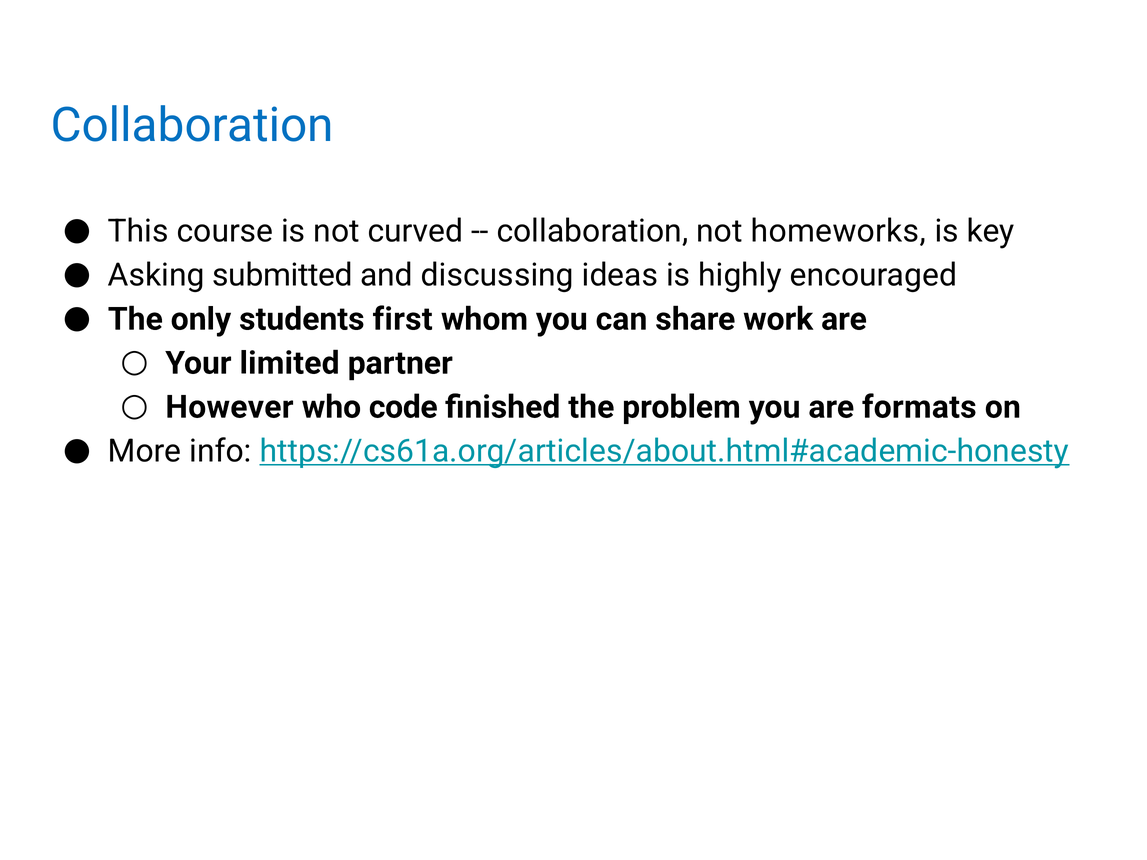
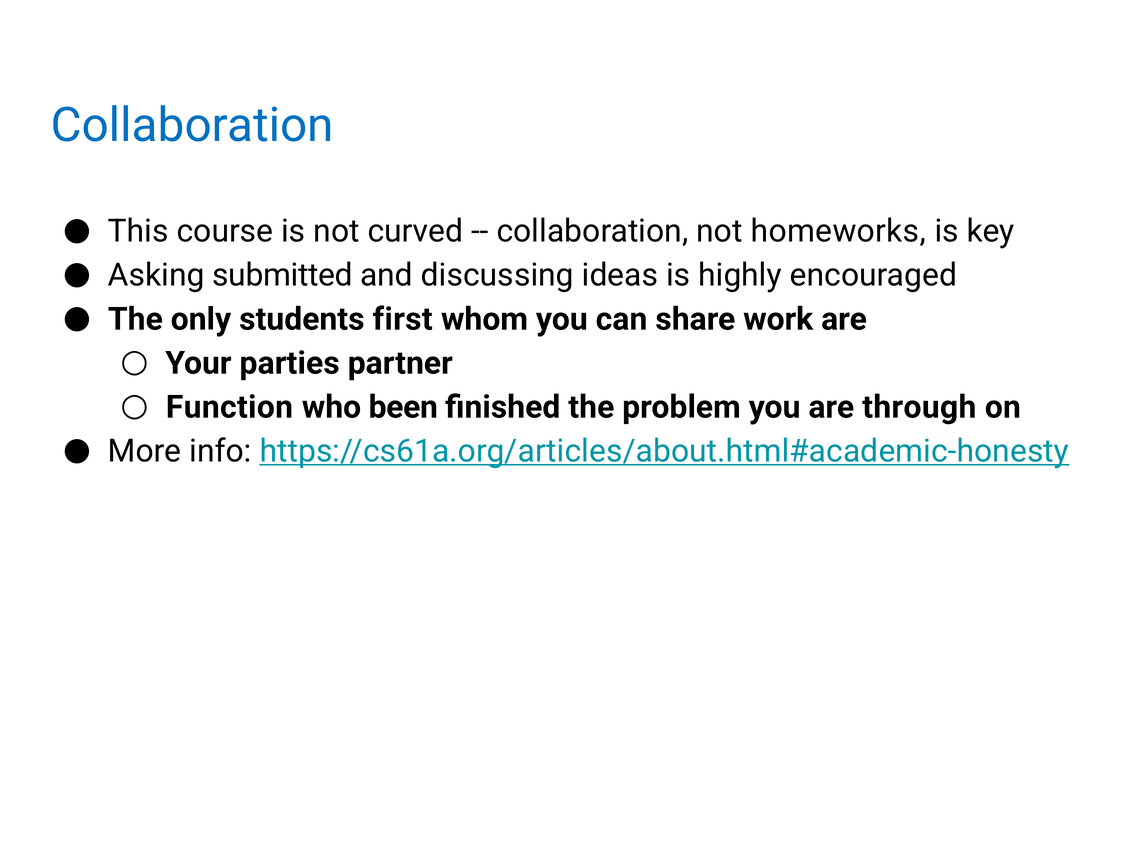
limited: limited -> parties
However: However -> Function
code: code -> been
formats: formats -> through
